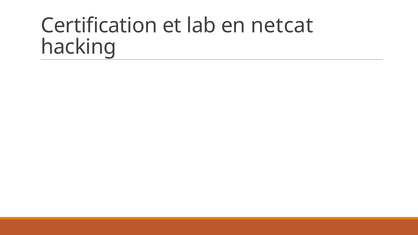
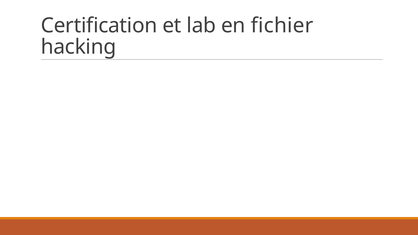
netcat: netcat -> fichier
